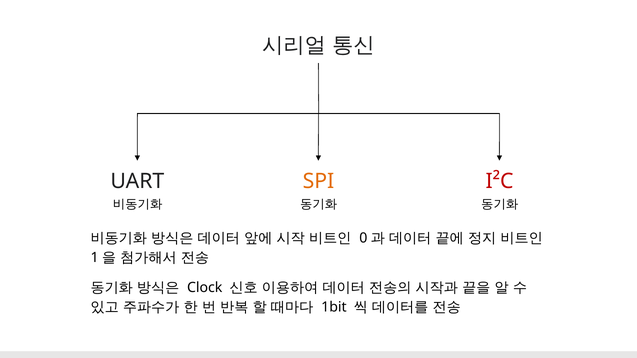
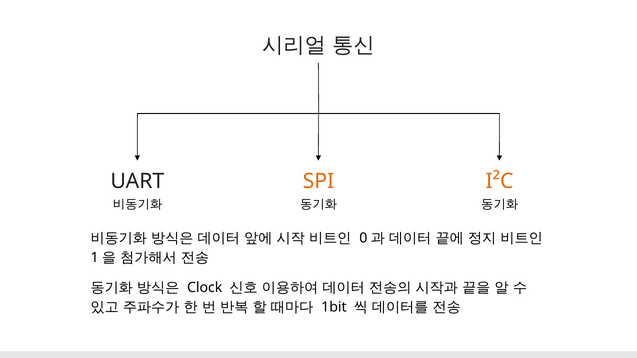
I²C colour: red -> orange
